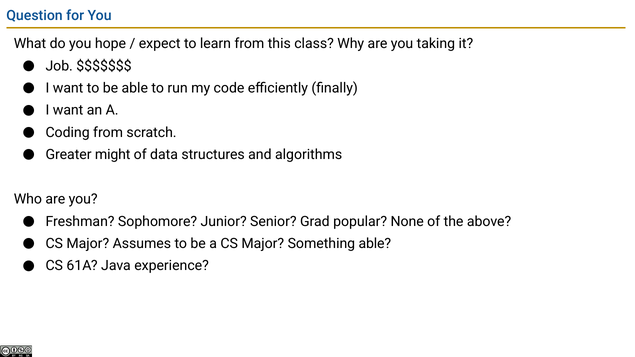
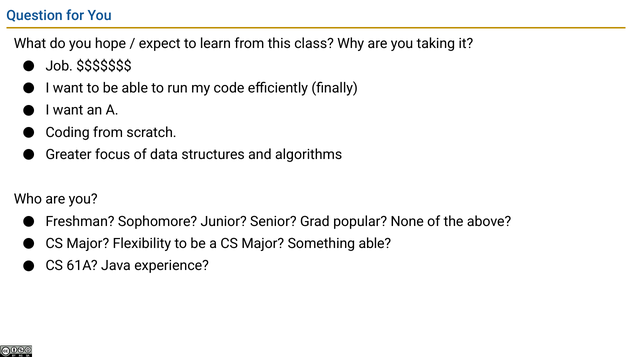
might: might -> focus
Assumes: Assumes -> Flexibility
